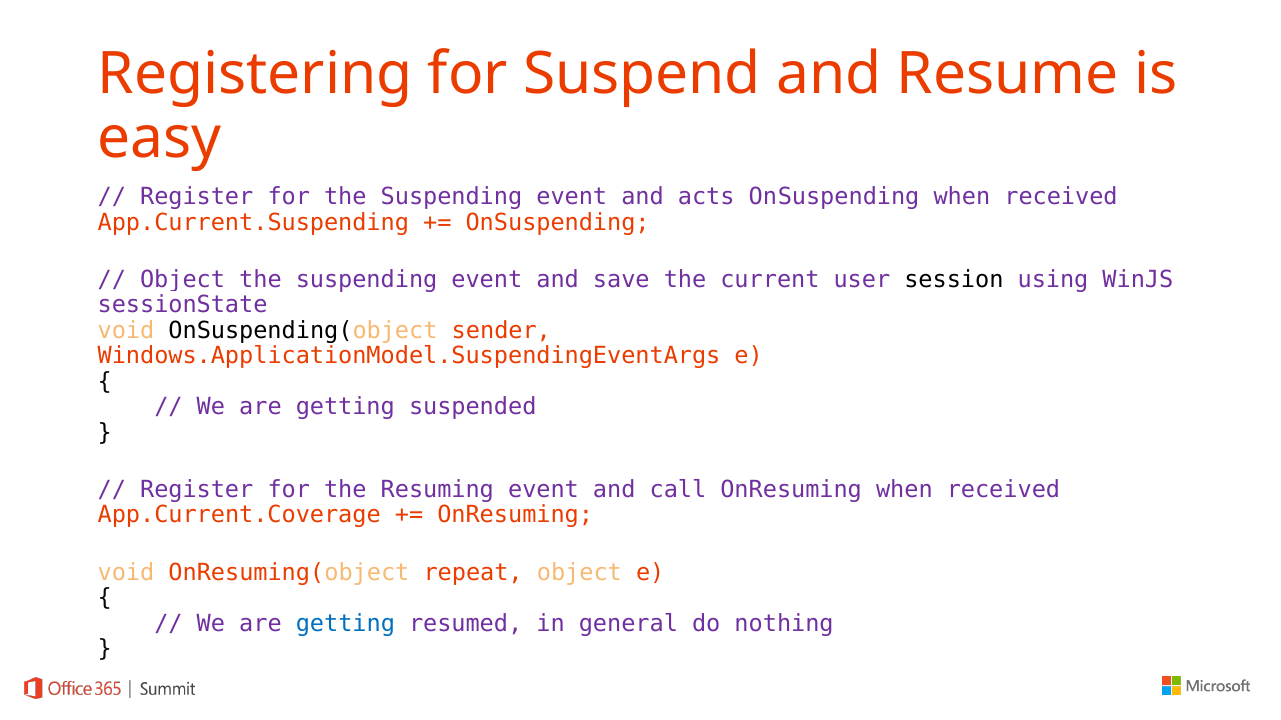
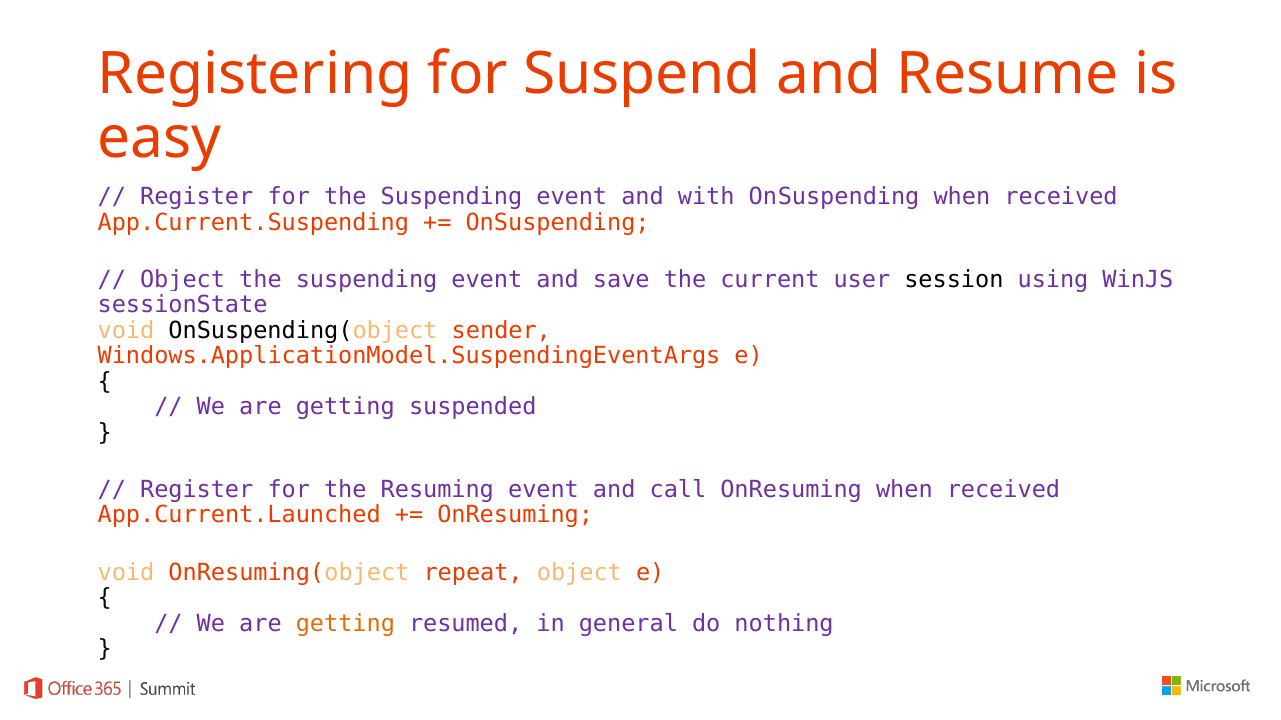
acts: acts -> with
App.Current.Coverage: App.Current.Coverage -> App.Current.Launched
getting at (345, 624) colour: blue -> orange
